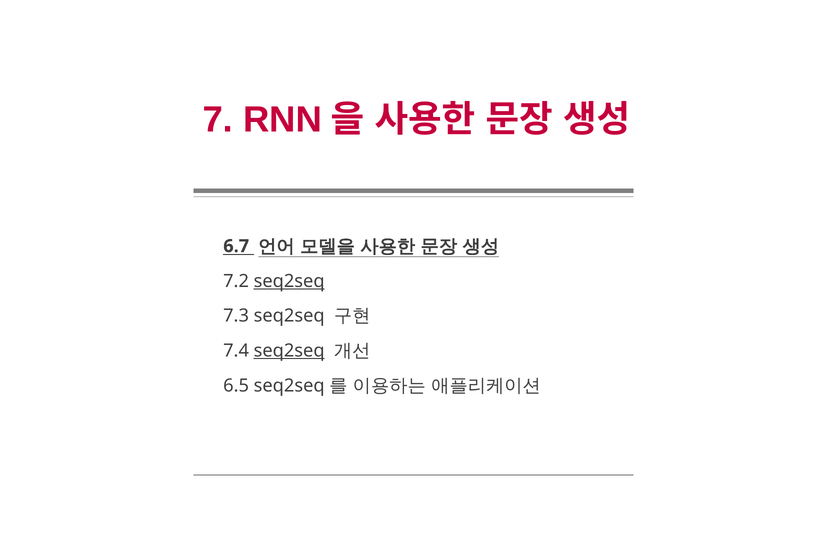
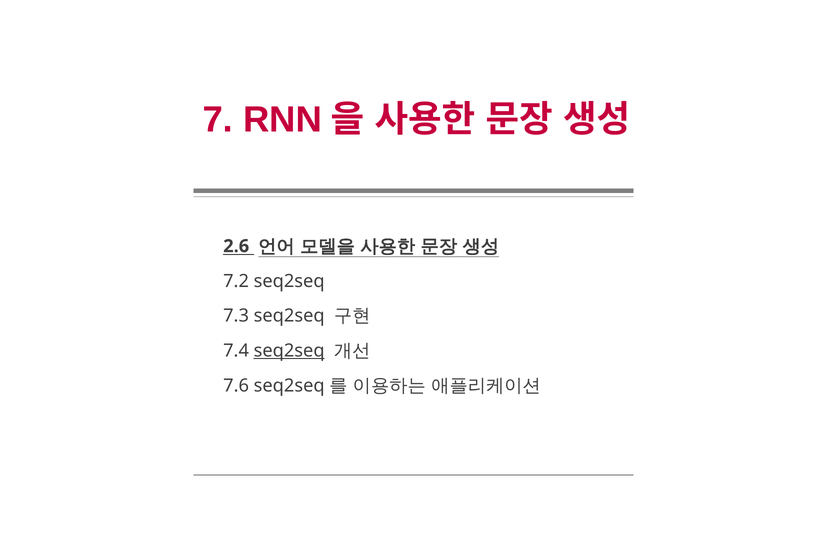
6.7: 6.7 -> 2.6
seq2seq at (289, 281) underline: present -> none
6.5: 6.5 -> 7.6
